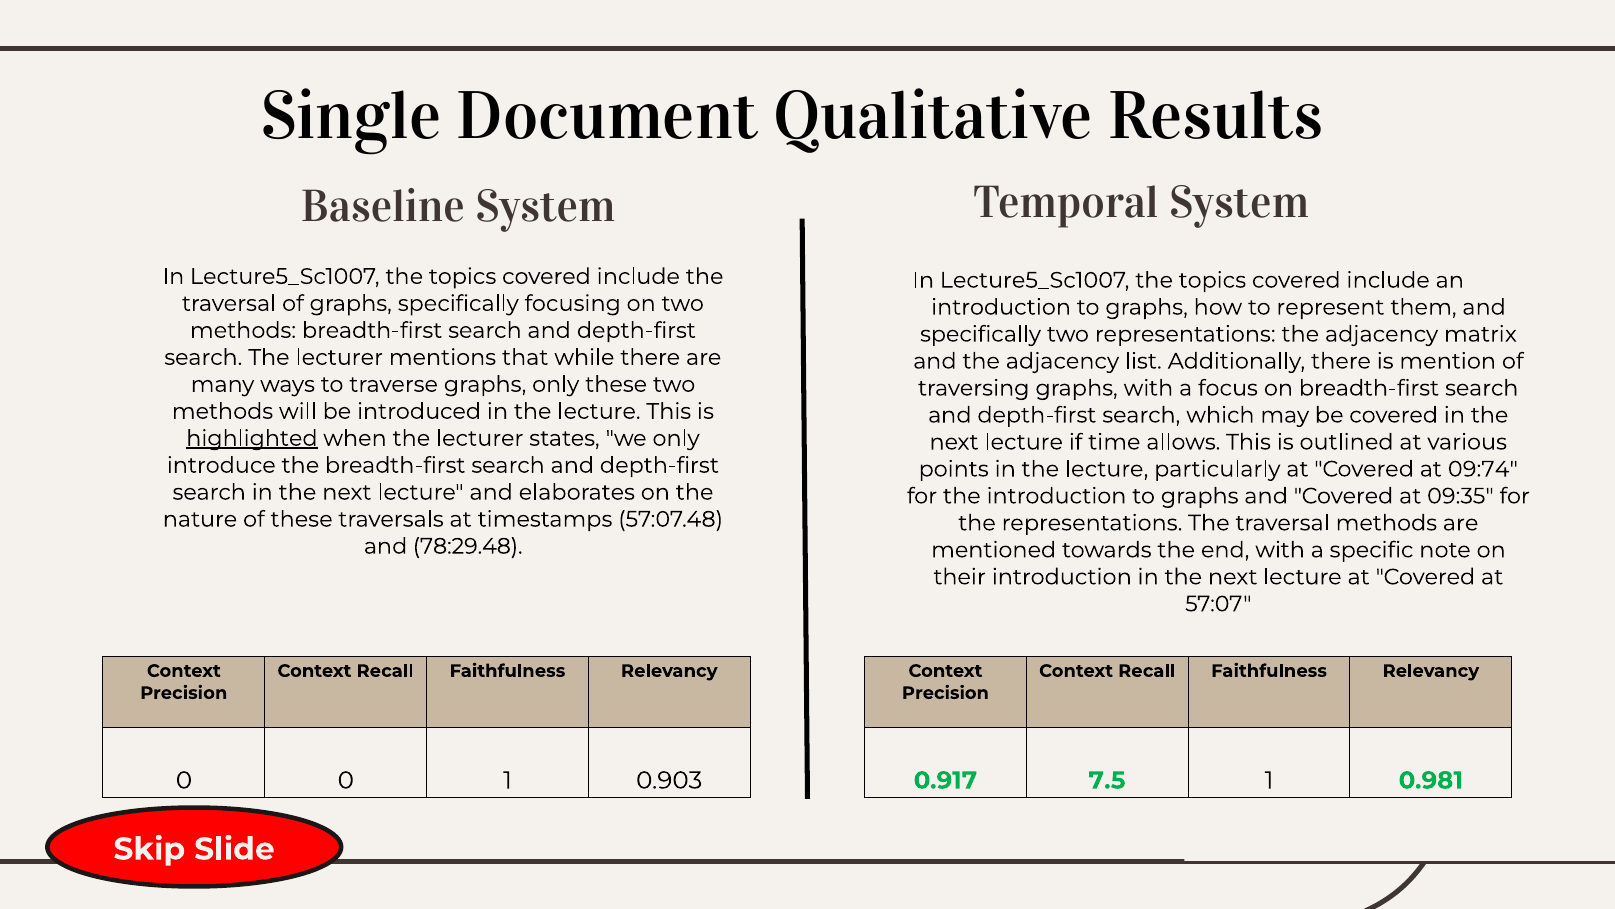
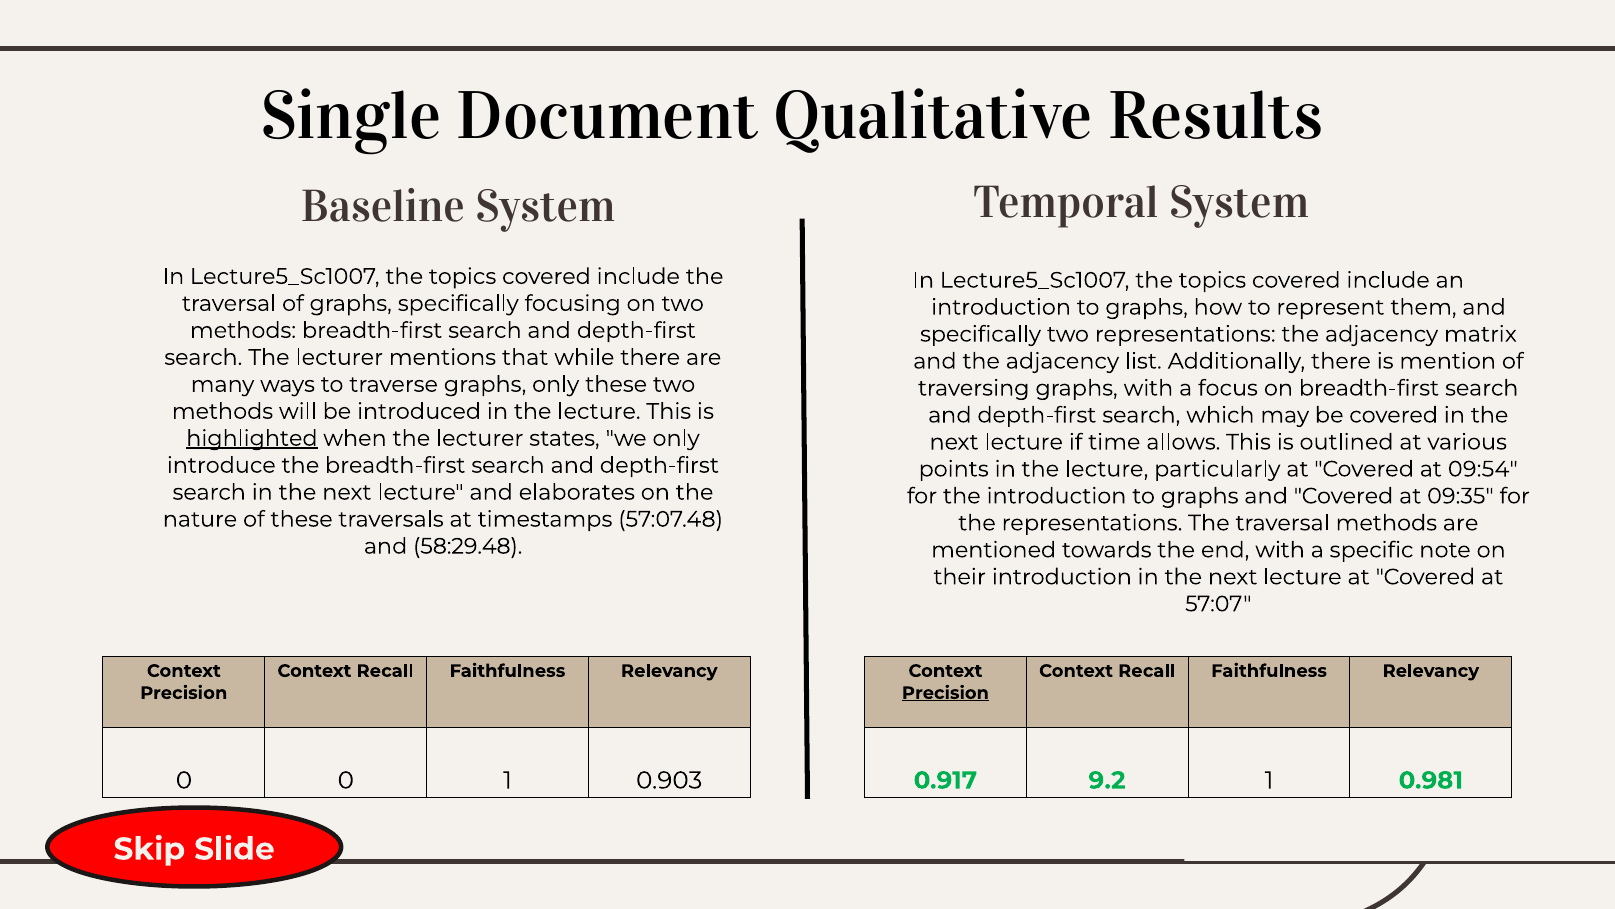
09:74: 09:74 -> 09:54
78:29.48: 78:29.48 -> 58:29.48
Precision at (945, 693) underline: none -> present
7.5: 7.5 -> 9.2
